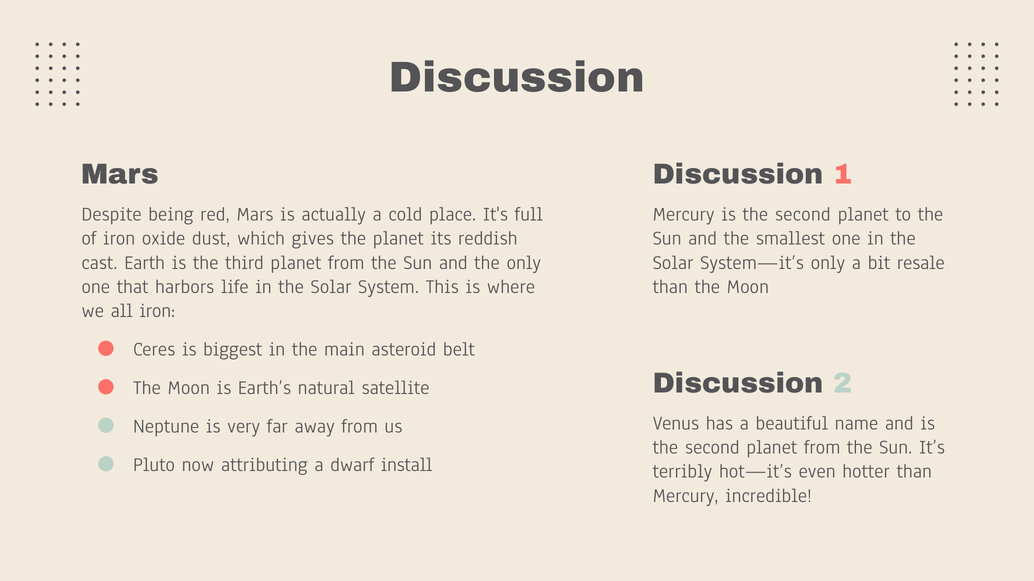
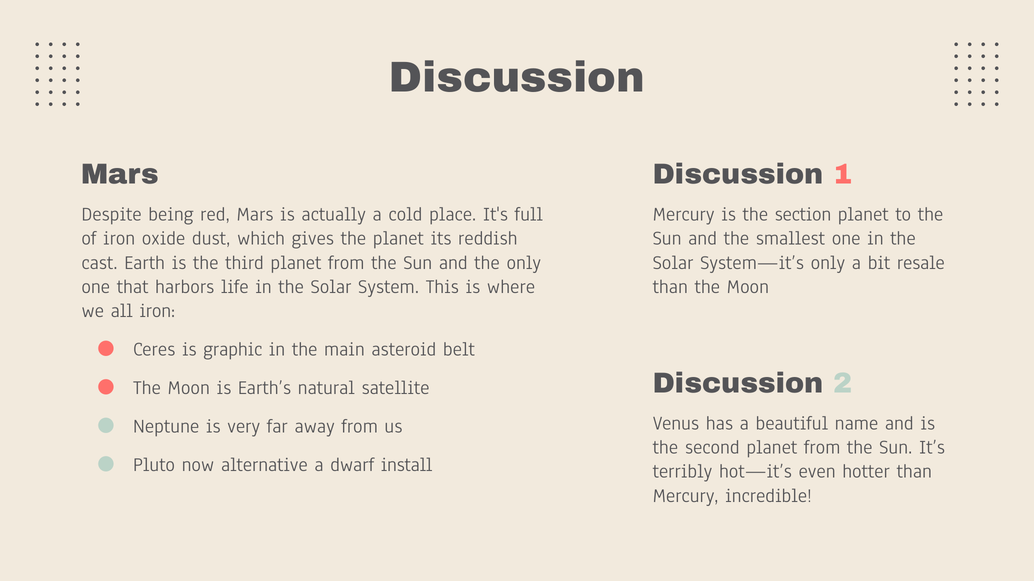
Mercury is the second: second -> section
biggest: biggest -> graphic
attributing: attributing -> alternative
